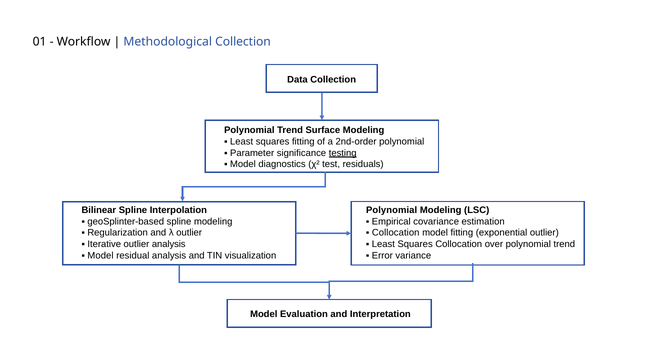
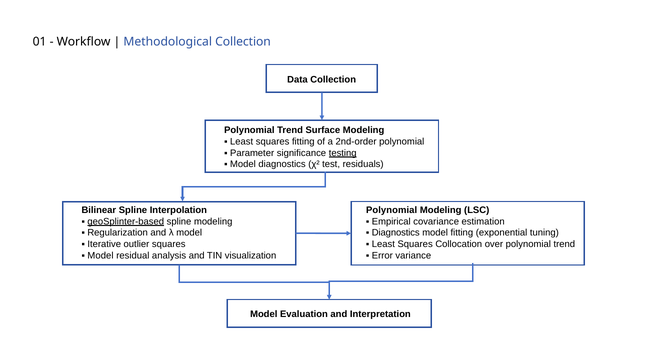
geoSplinter-based underline: none -> present
λ outlier: outlier -> model
Collocation at (396, 233): Collocation -> Diagnostics
exponential outlier: outlier -> tuning
outlier analysis: analysis -> squares
